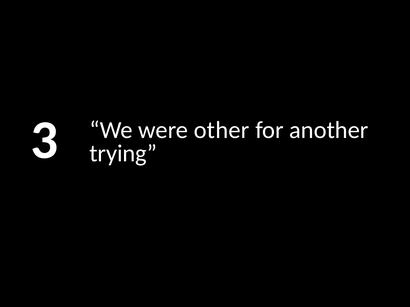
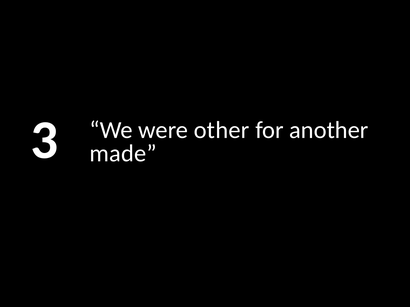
trying: trying -> made
